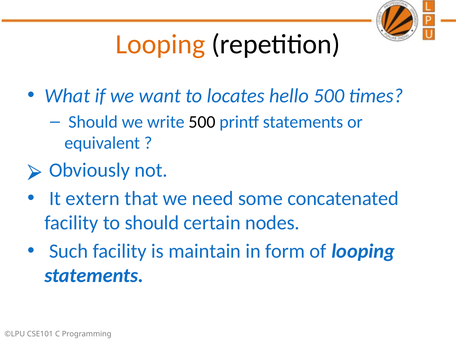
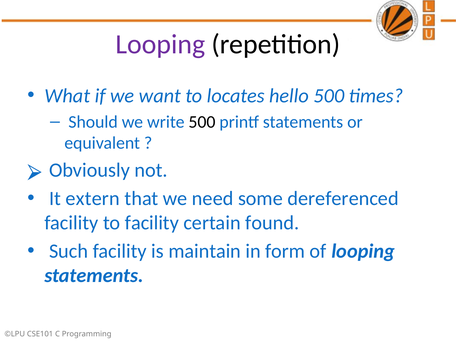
Looping at (160, 44) colour: orange -> purple
concatenated: concatenated -> dereferenced
to should: should -> facility
nodes: nodes -> found
